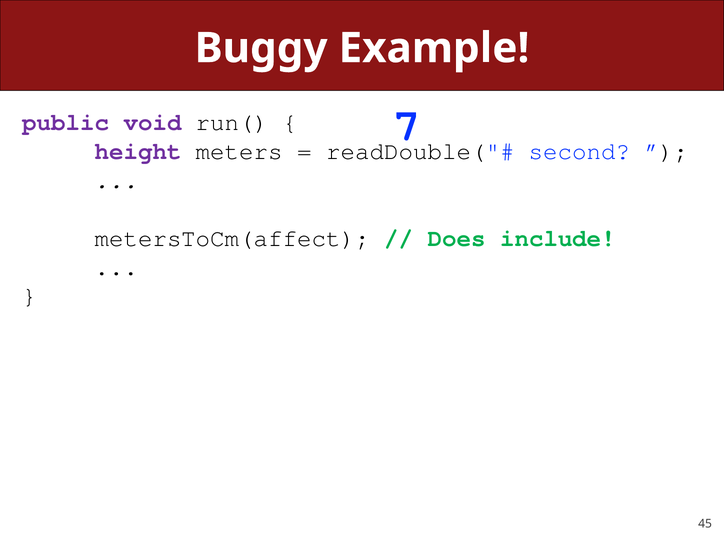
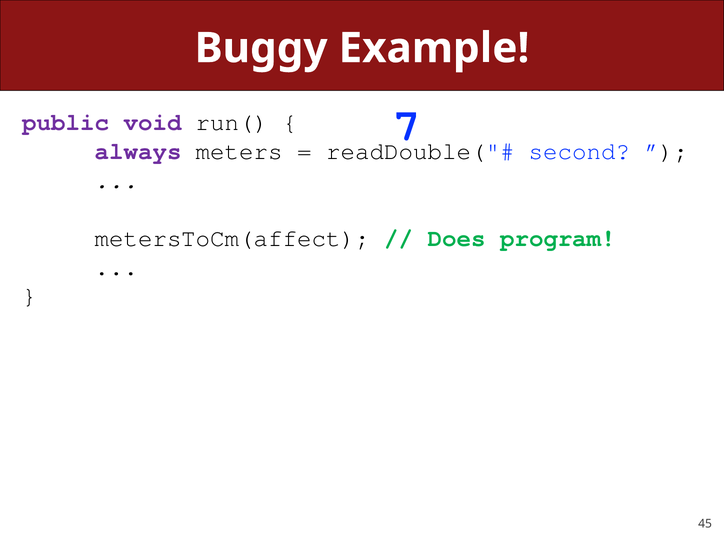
height: height -> always
include: include -> program
